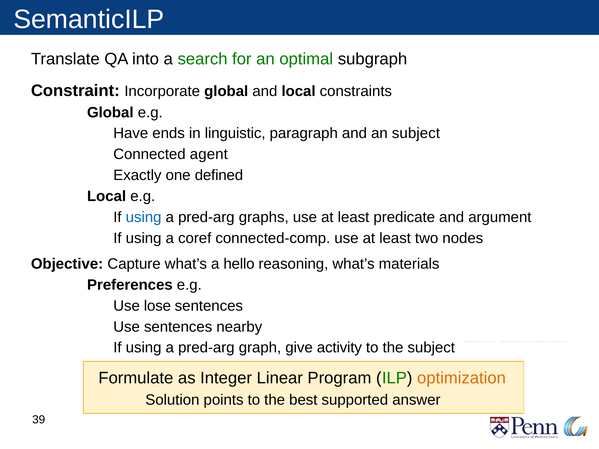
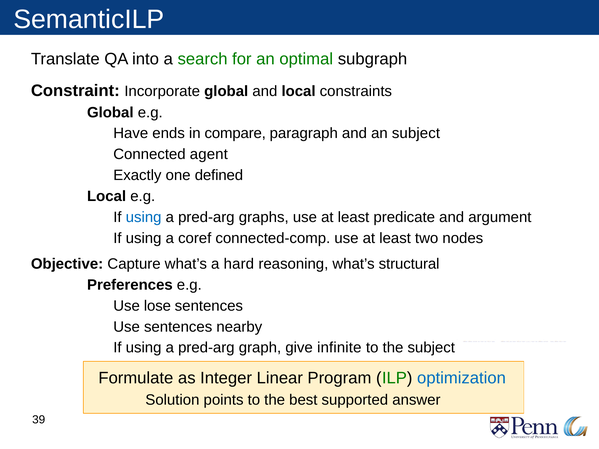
linguistic: linguistic -> compare
hello: hello -> hard
materials: materials -> structural
activity: activity -> infinite
optimization colour: orange -> blue
